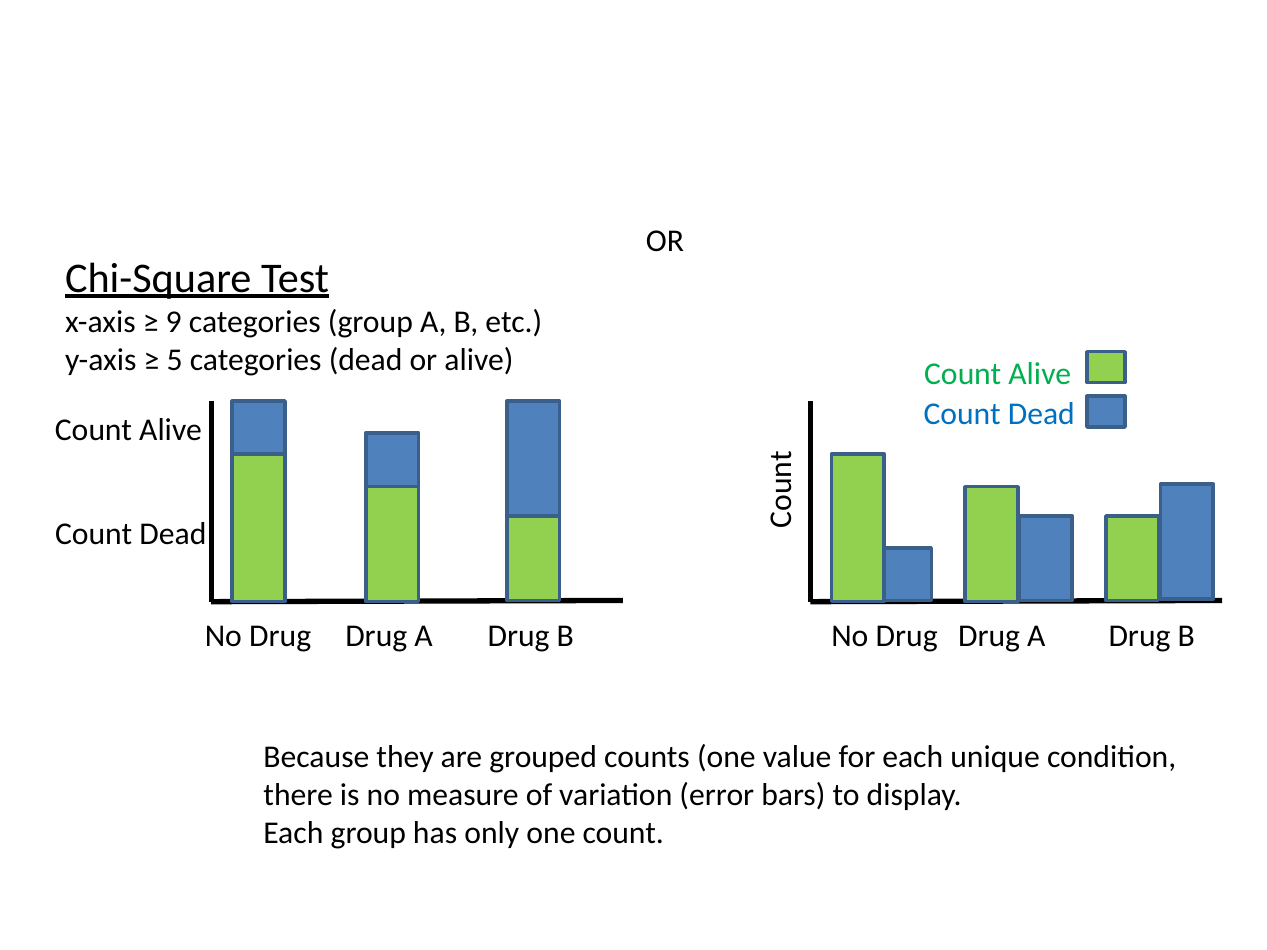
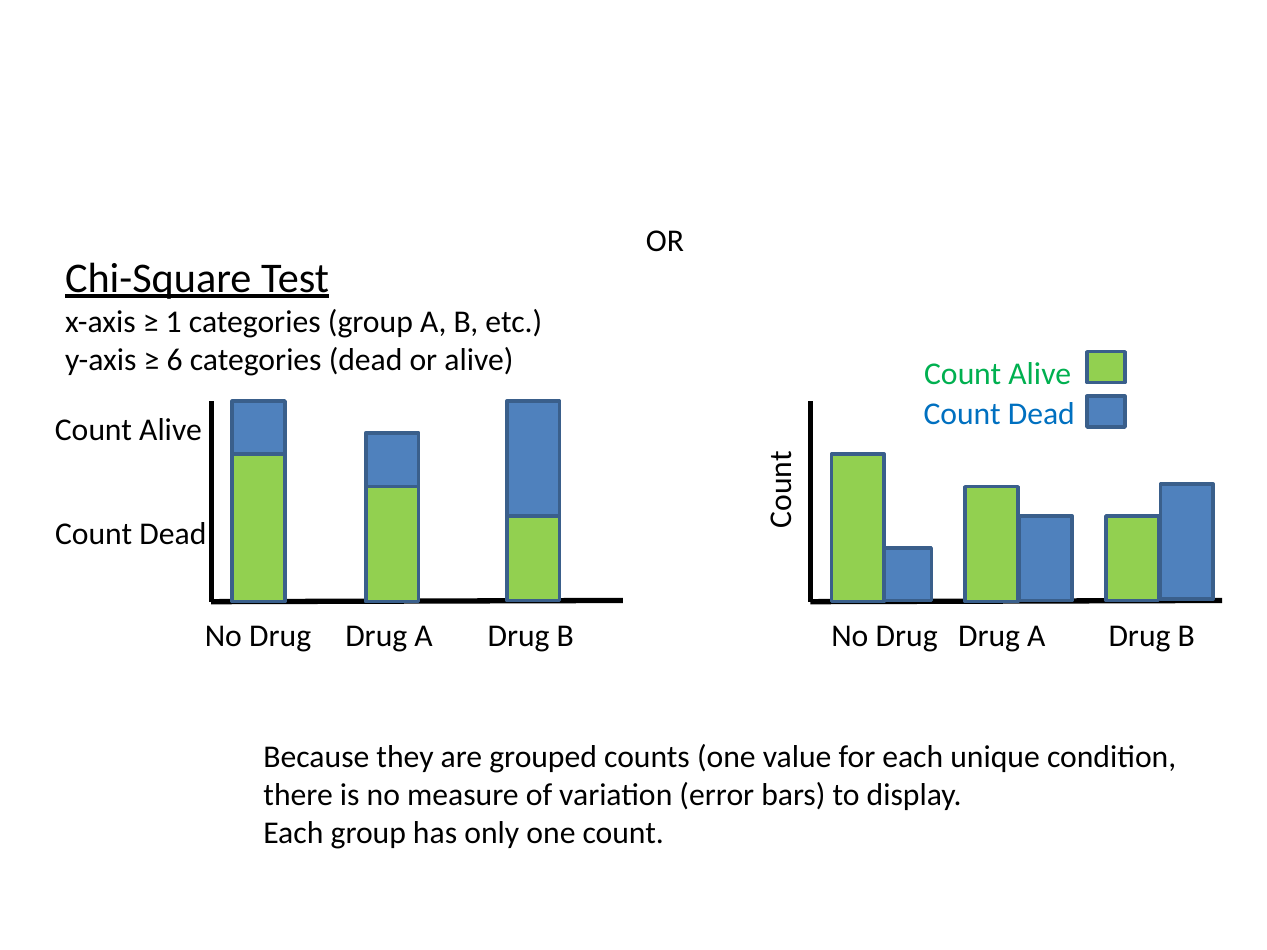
9: 9 -> 1
5: 5 -> 6
